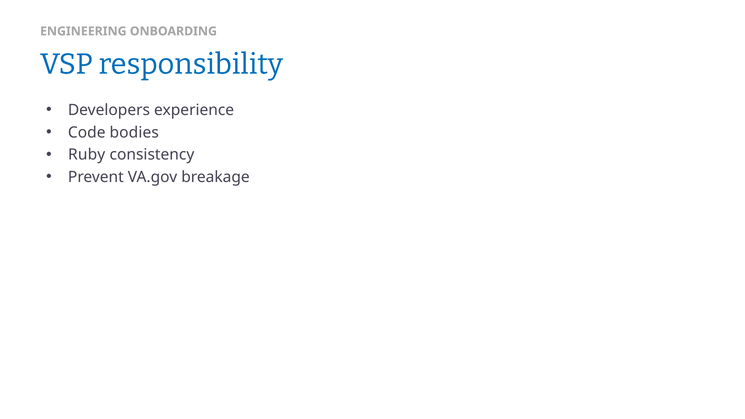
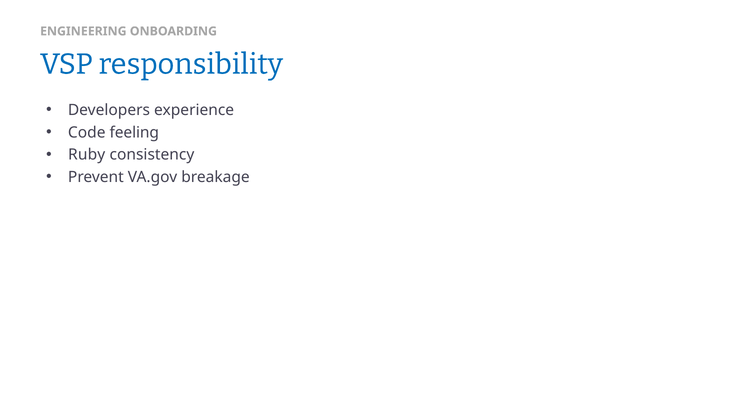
bodies: bodies -> feeling
